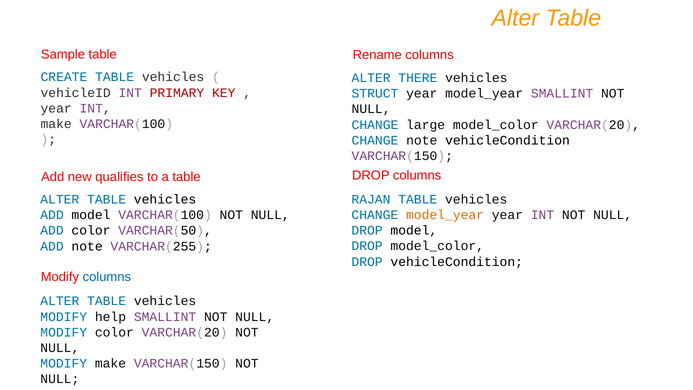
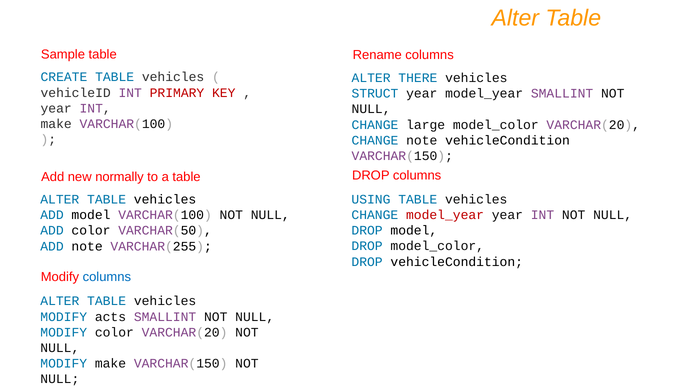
qualifies: qualifies -> normally
RAJAN: RAJAN -> USING
model_year at (445, 215) colour: orange -> red
help: help -> acts
